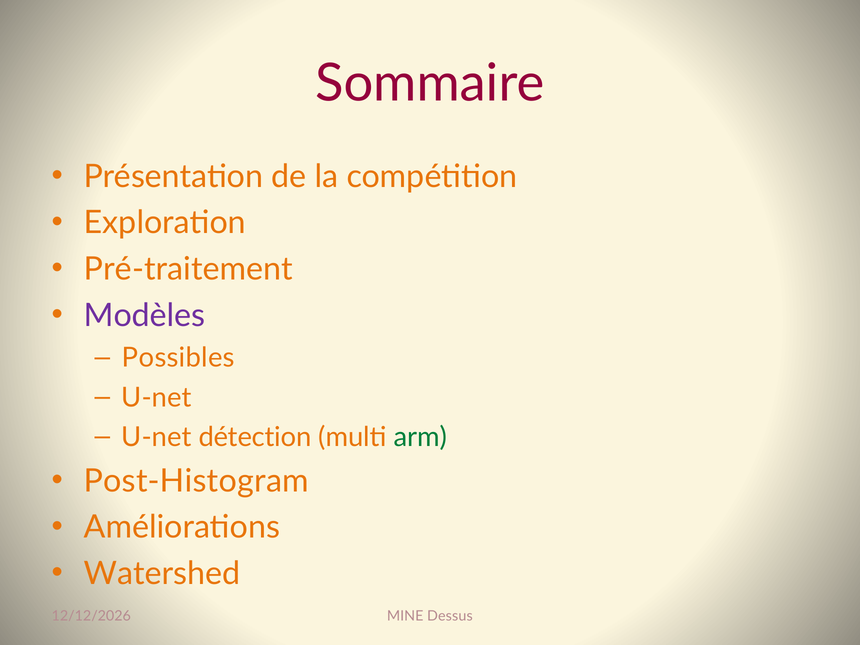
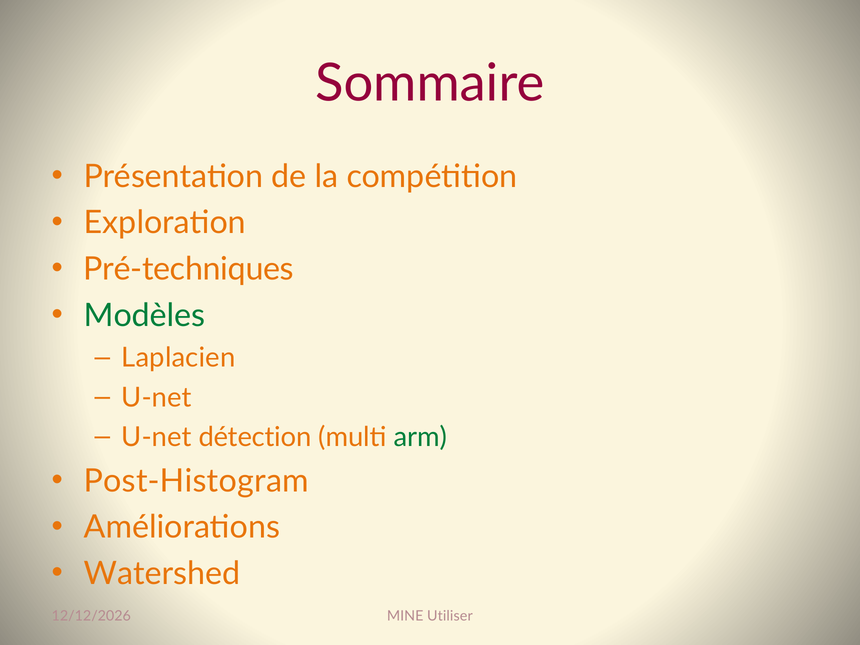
Pré-traitement: Pré-traitement -> Pré-techniques
Modèles colour: purple -> green
Possibles: Possibles -> Laplacien
Dessus: Dessus -> Utiliser
